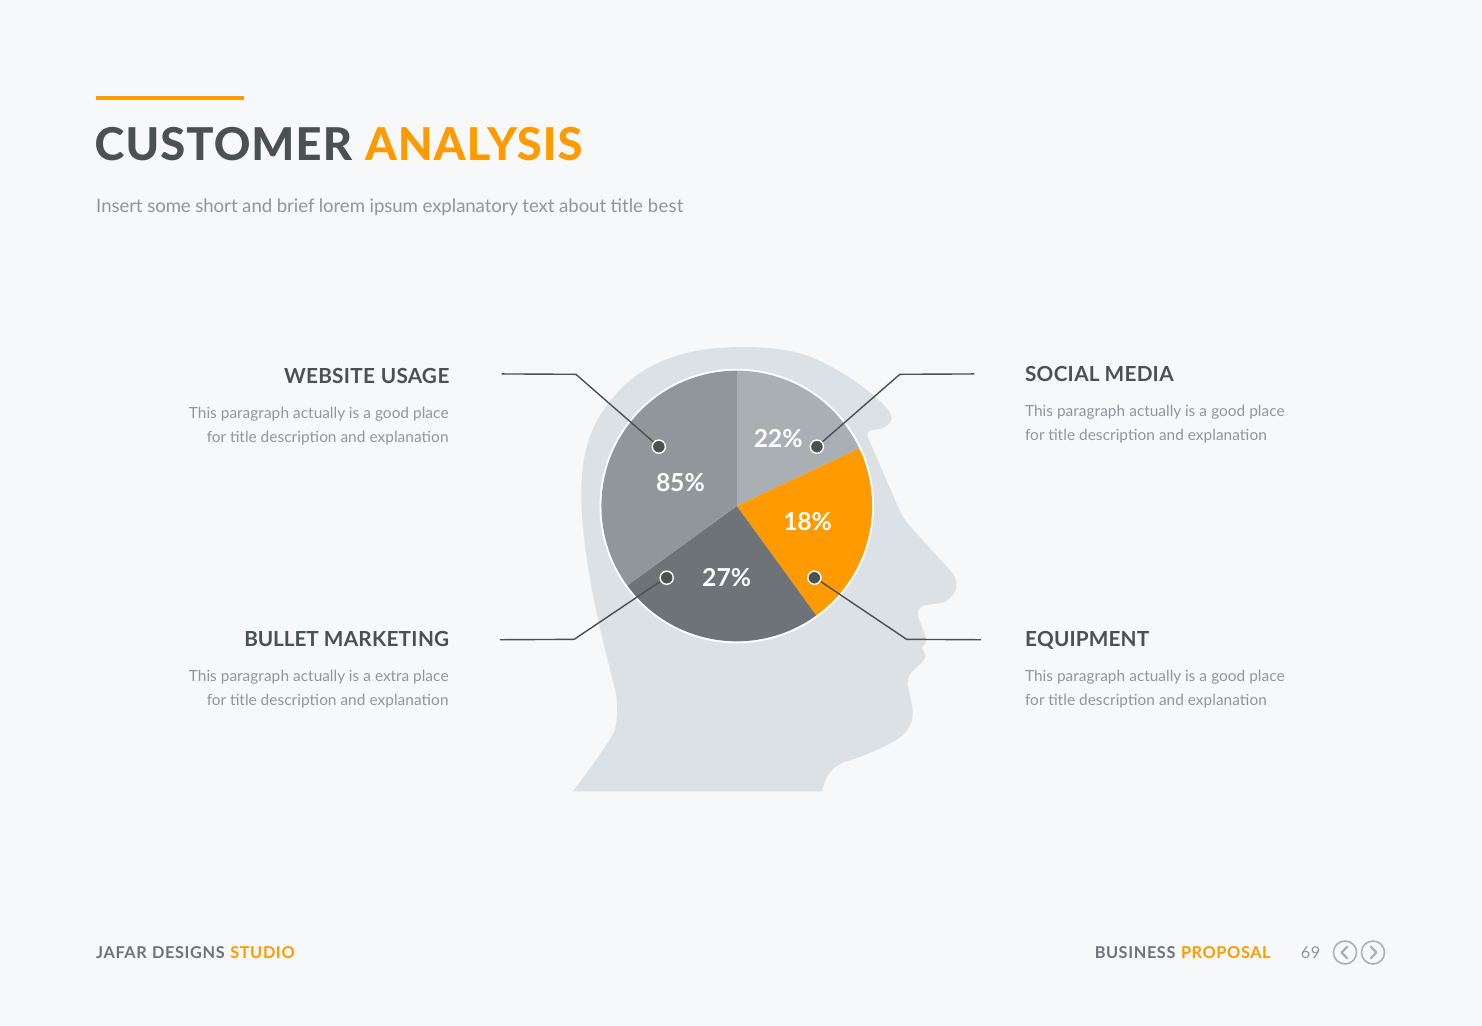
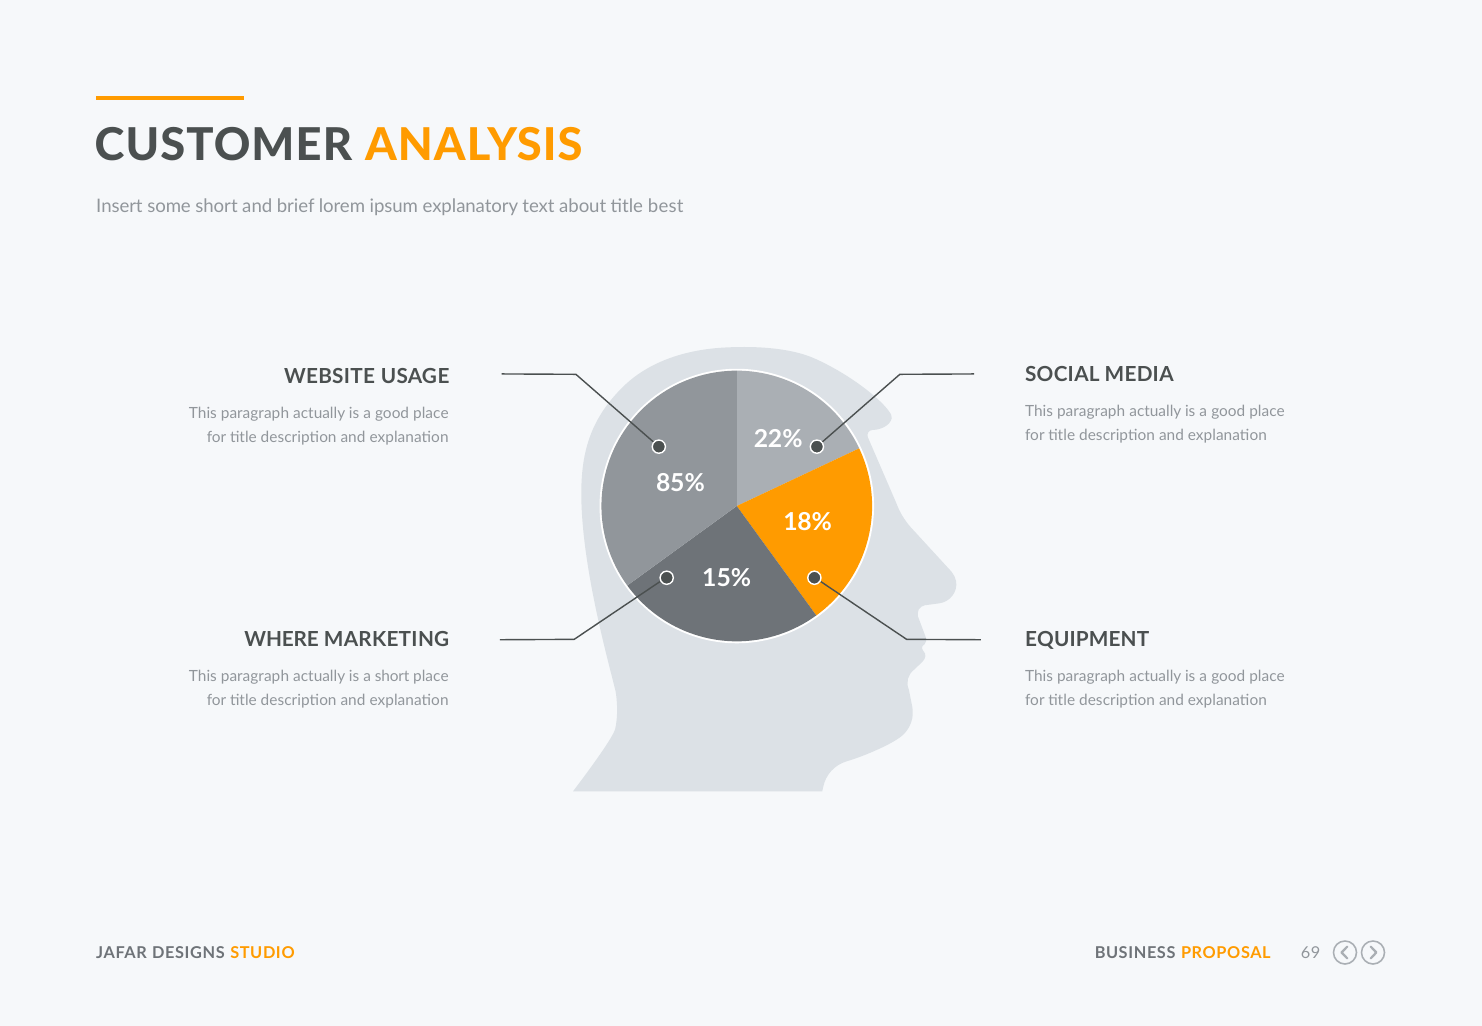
27%: 27% -> 15%
BULLET: BULLET -> WHERE
a extra: extra -> short
